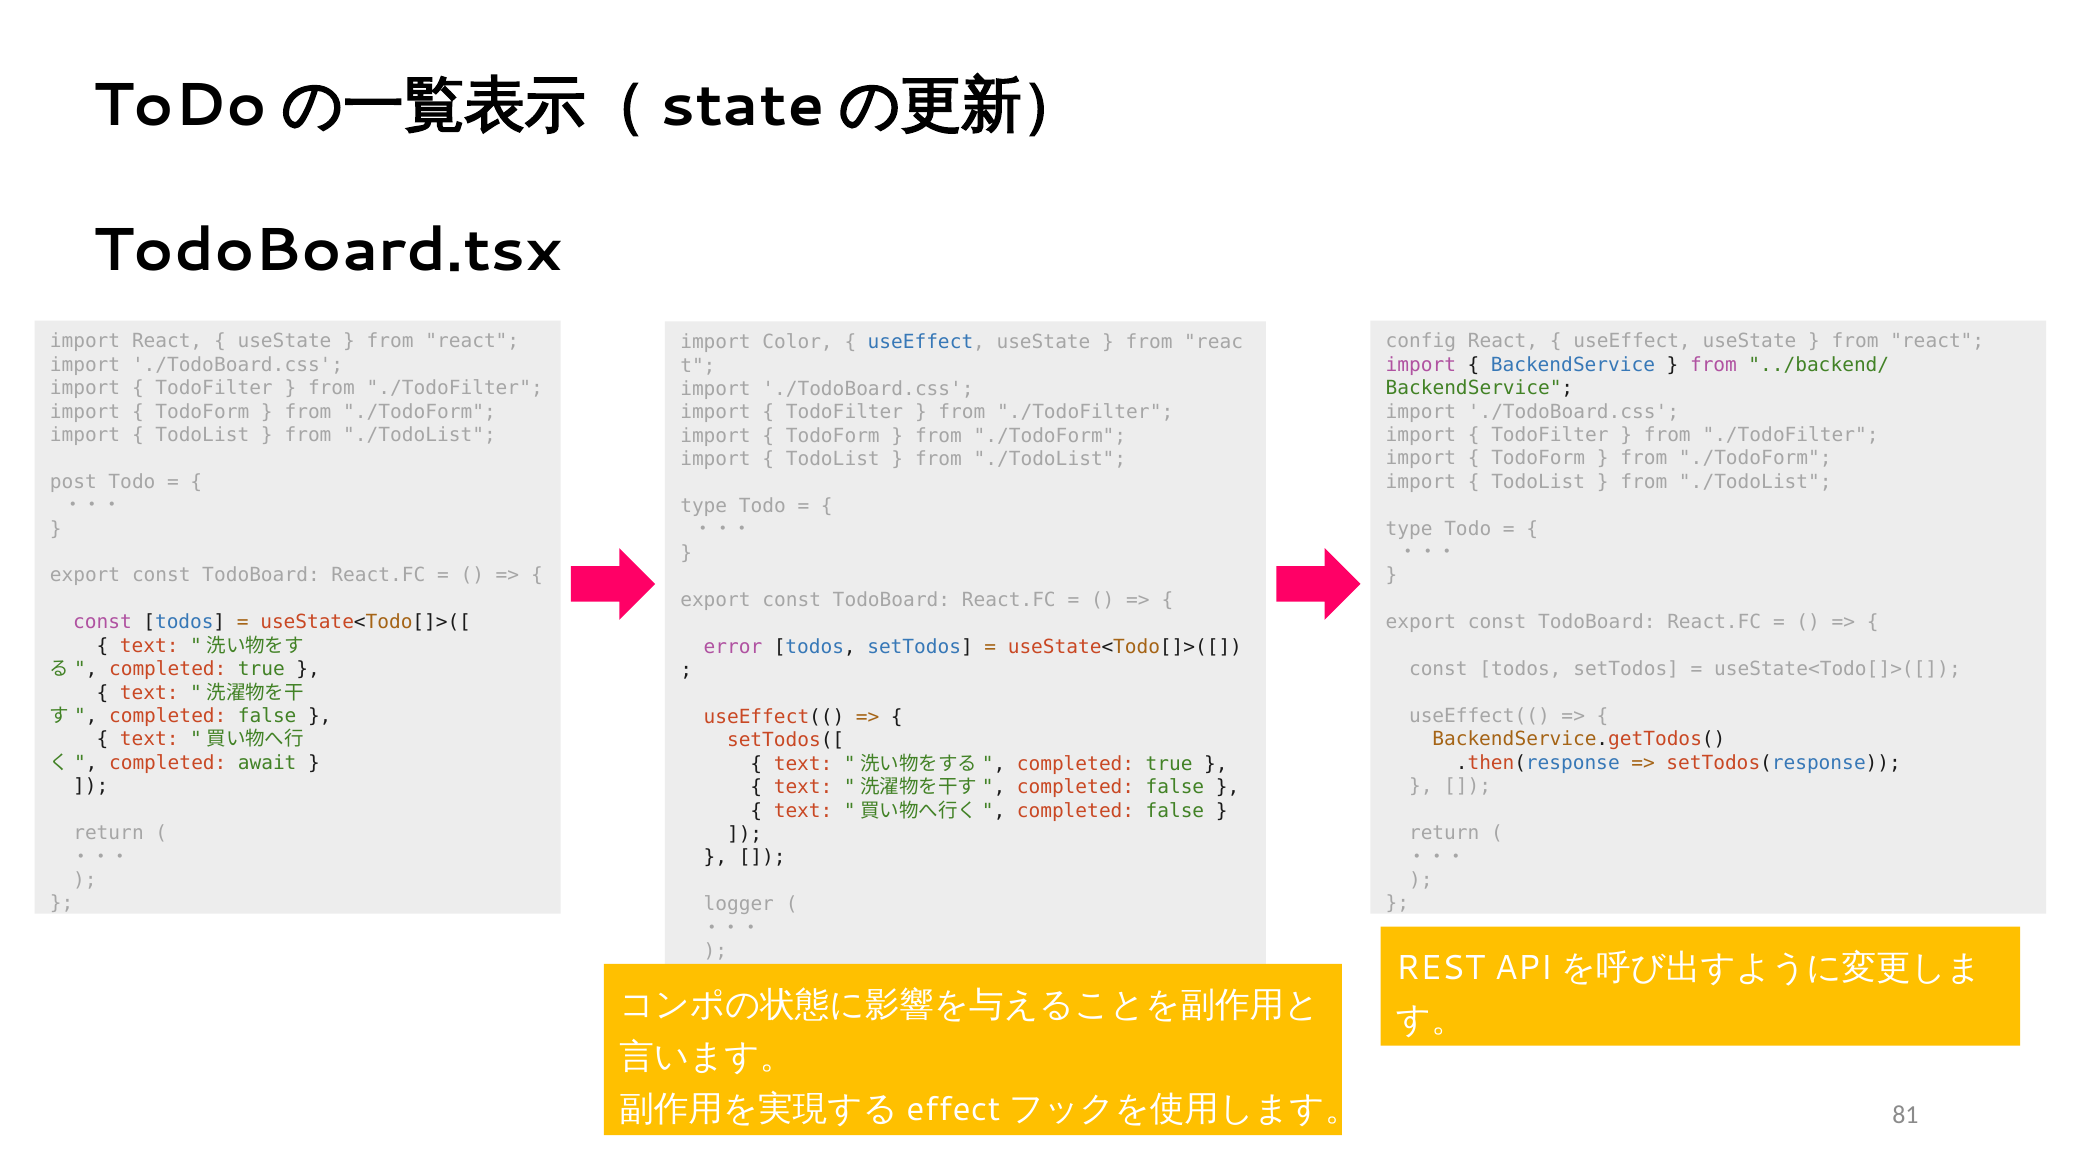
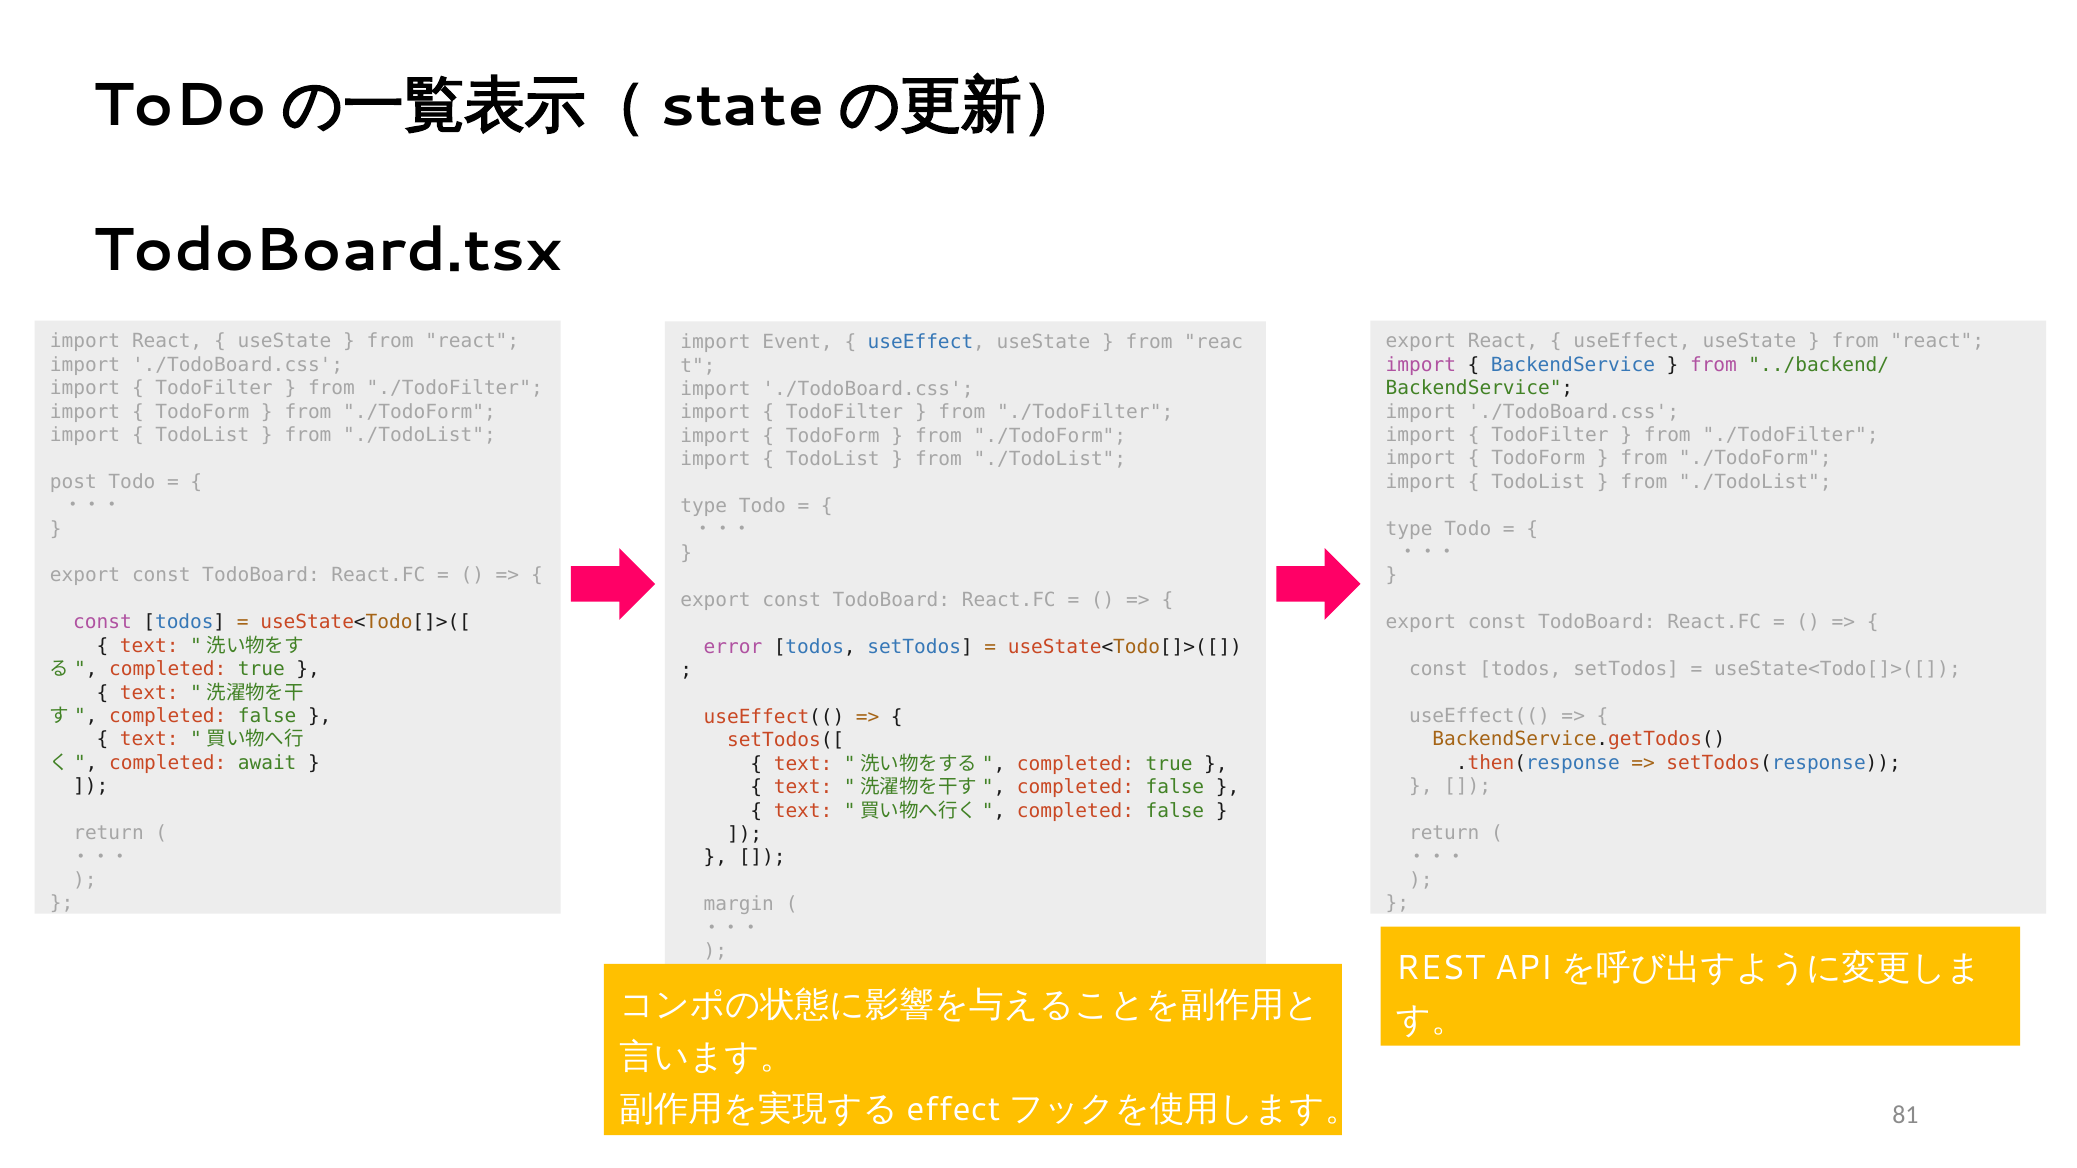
config at (1421, 341): config -> export
Color: Color -> Event
logger: logger -> margin
